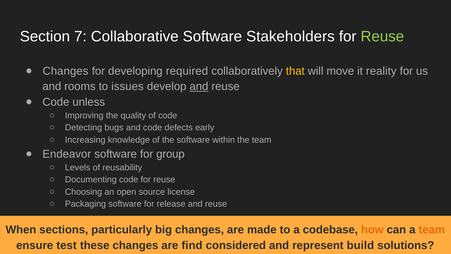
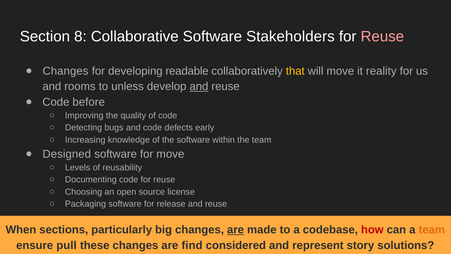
7: 7 -> 8
Reuse at (382, 37) colour: light green -> pink
required: required -> readable
issues: issues -> unless
unless: unless -> before
Endeavor: Endeavor -> Designed
for group: group -> move
are at (236, 230) underline: none -> present
how colour: orange -> red
test: test -> pull
build: build -> story
